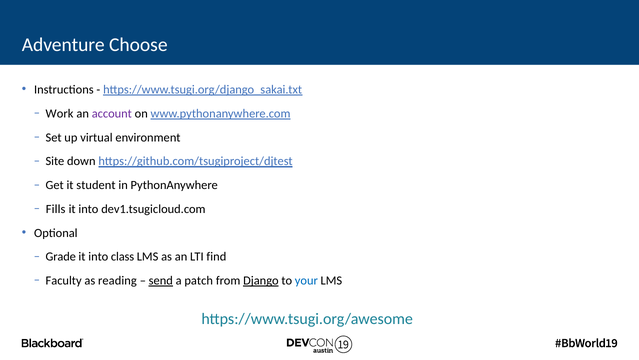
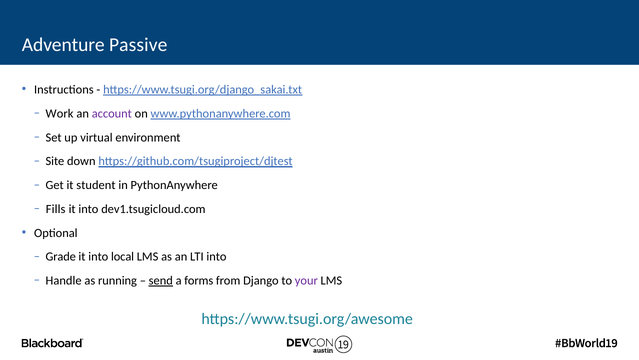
Choose: Choose -> Passive
class: class -> local
LTI find: find -> into
Faculty: Faculty -> Handle
reading: reading -> running
patch: patch -> forms
Django underline: present -> none
your colour: blue -> purple
